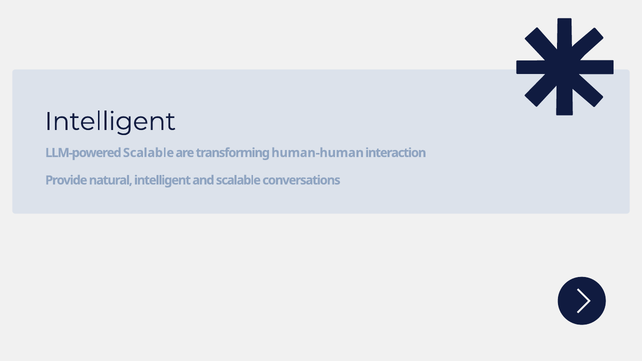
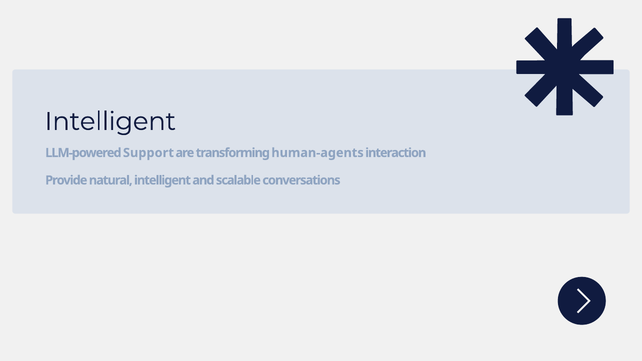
LLM-powered Scalable: Scalable -> Support
human-human: human-human -> human-agents
